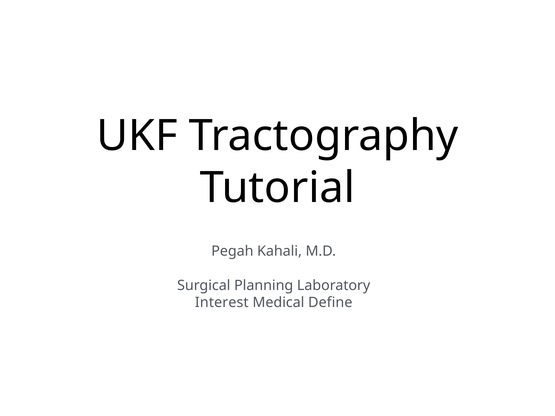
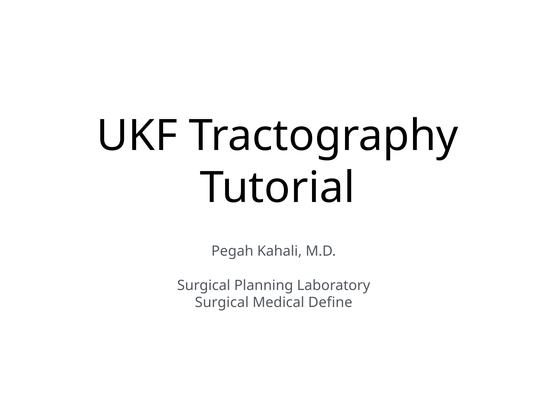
Interest at (222, 303): Interest -> Surgical
